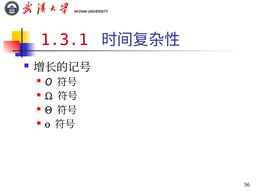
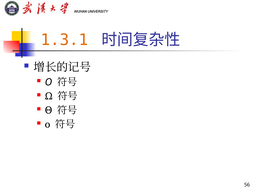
1.3.1 colour: red -> orange
